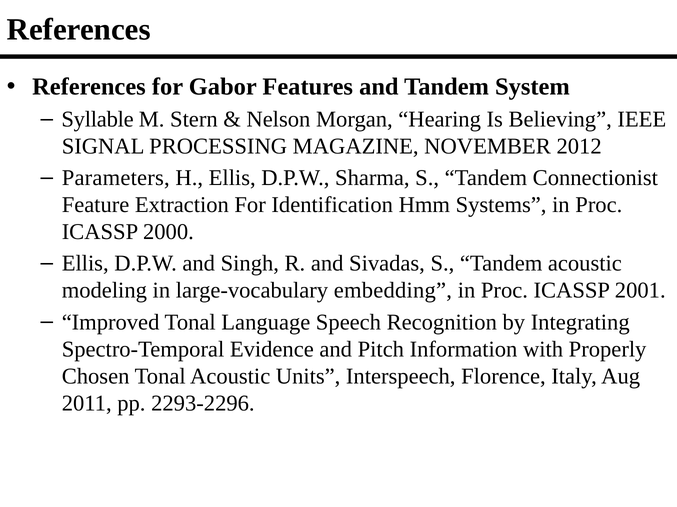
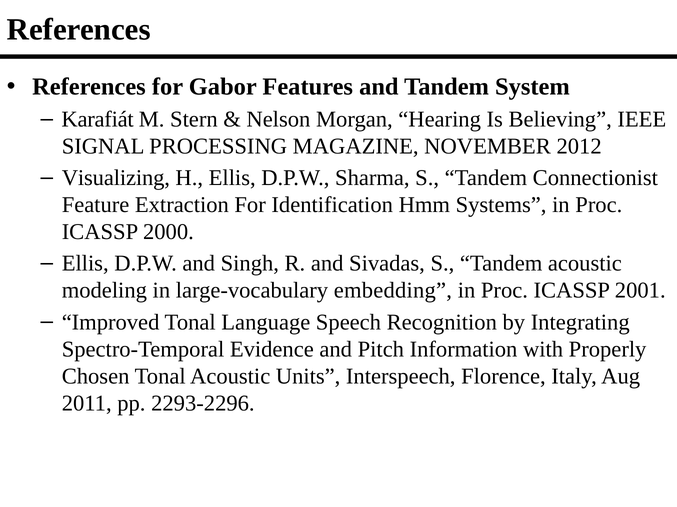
Syllable: Syllable -> Karafiát
Parameters: Parameters -> Visualizing
